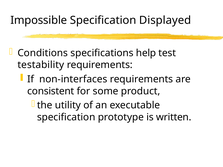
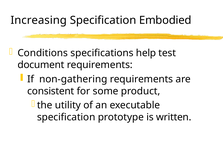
Impossible: Impossible -> Increasing
Displayed: Displayed -> Embodied
testability: testability -> document
non-interfaces: non-interfaces -> non-gathering
